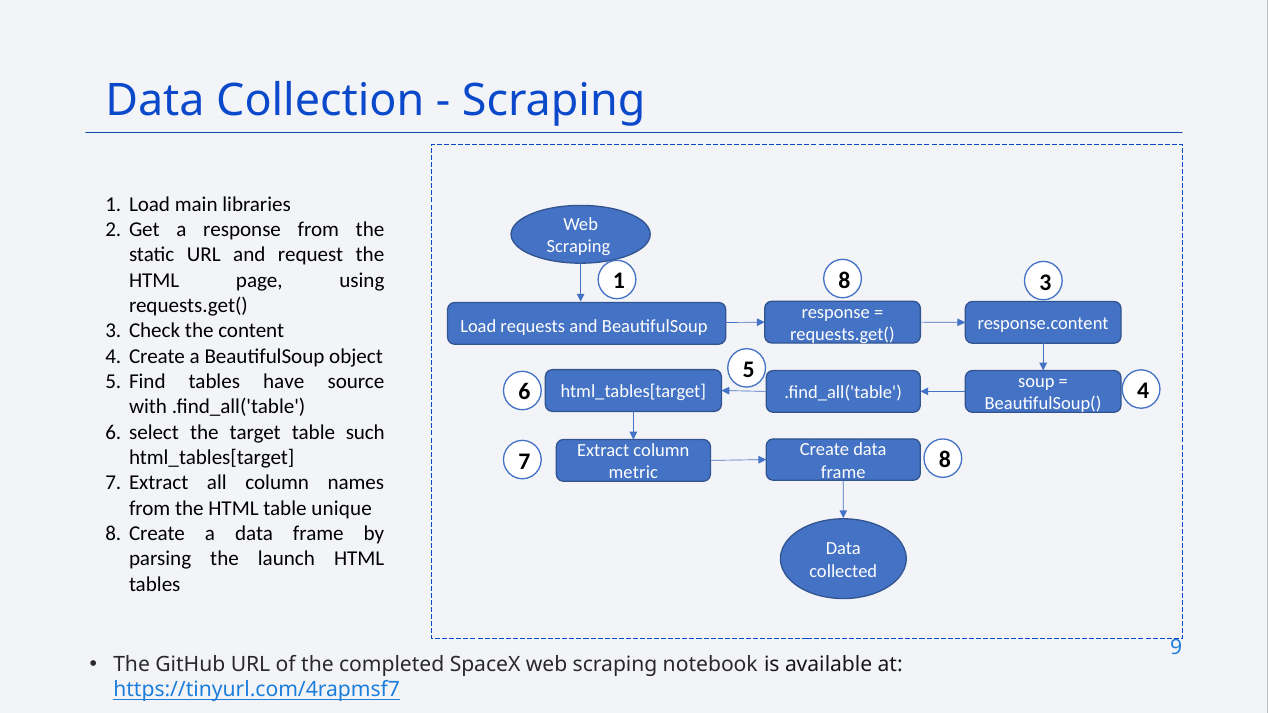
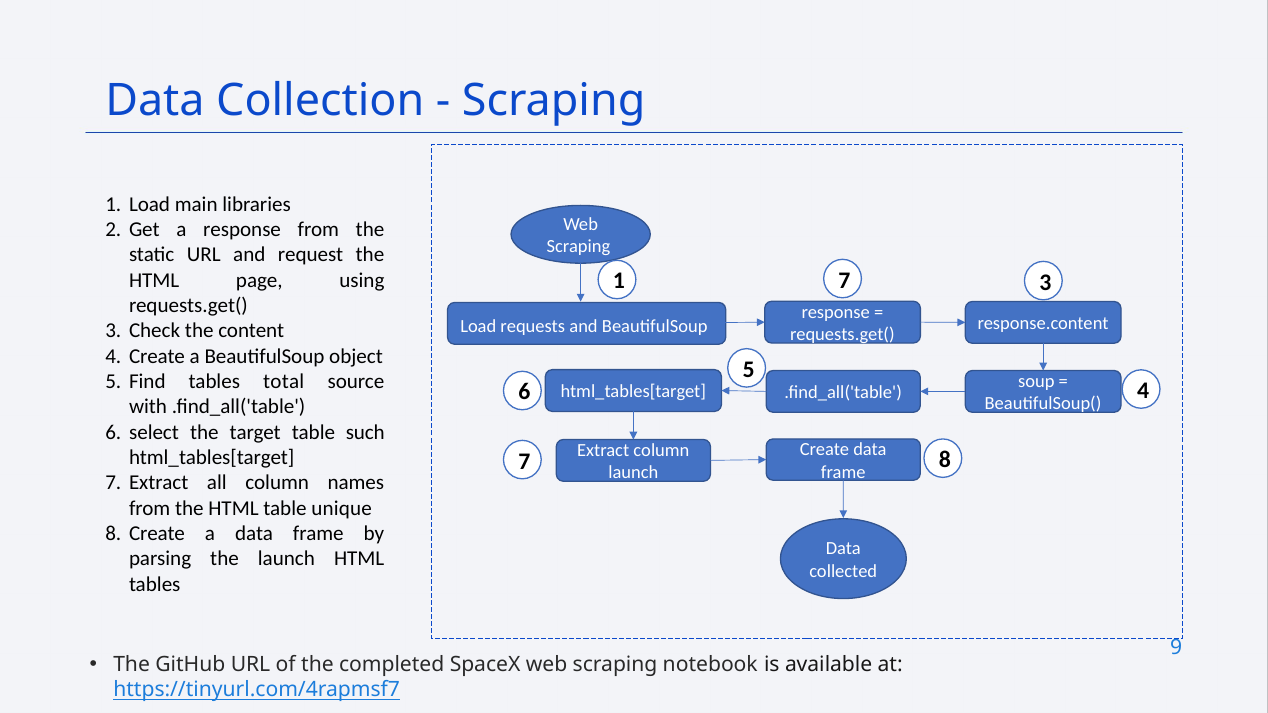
1 8: 8 -> 7
have: have -> total
metric at (633, 473): metric -> launch
